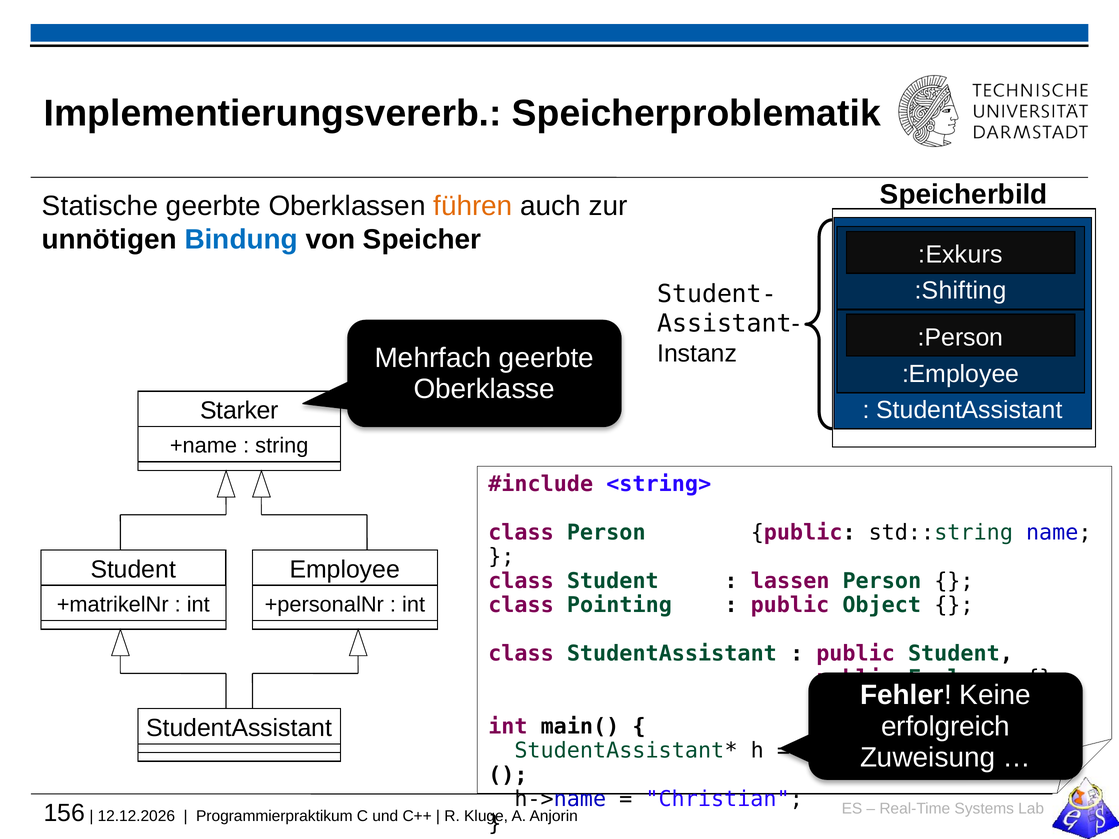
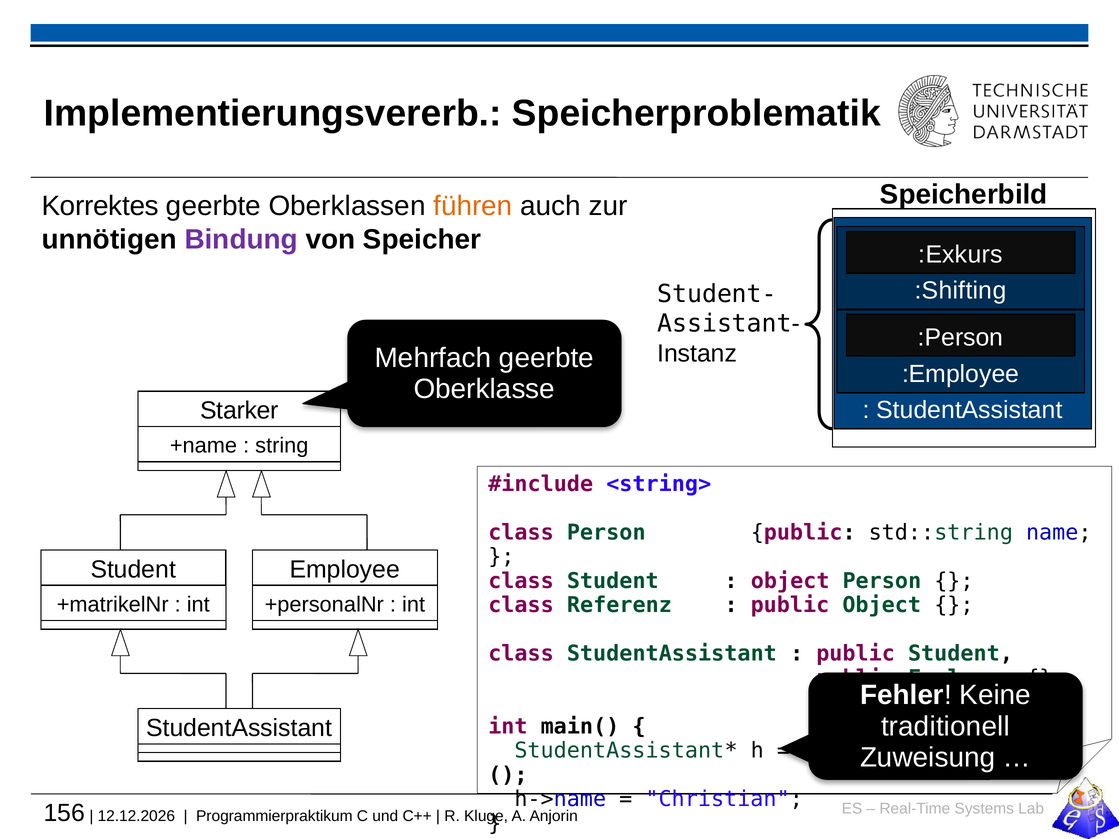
Statische: Statische -> Korrektes
Bindung colour: blue -> purple
lassen at (790, 581): lassen -> object
Pointing: Pointing -> Referenz
erfolgreich: erfolgreich -> traditionell
